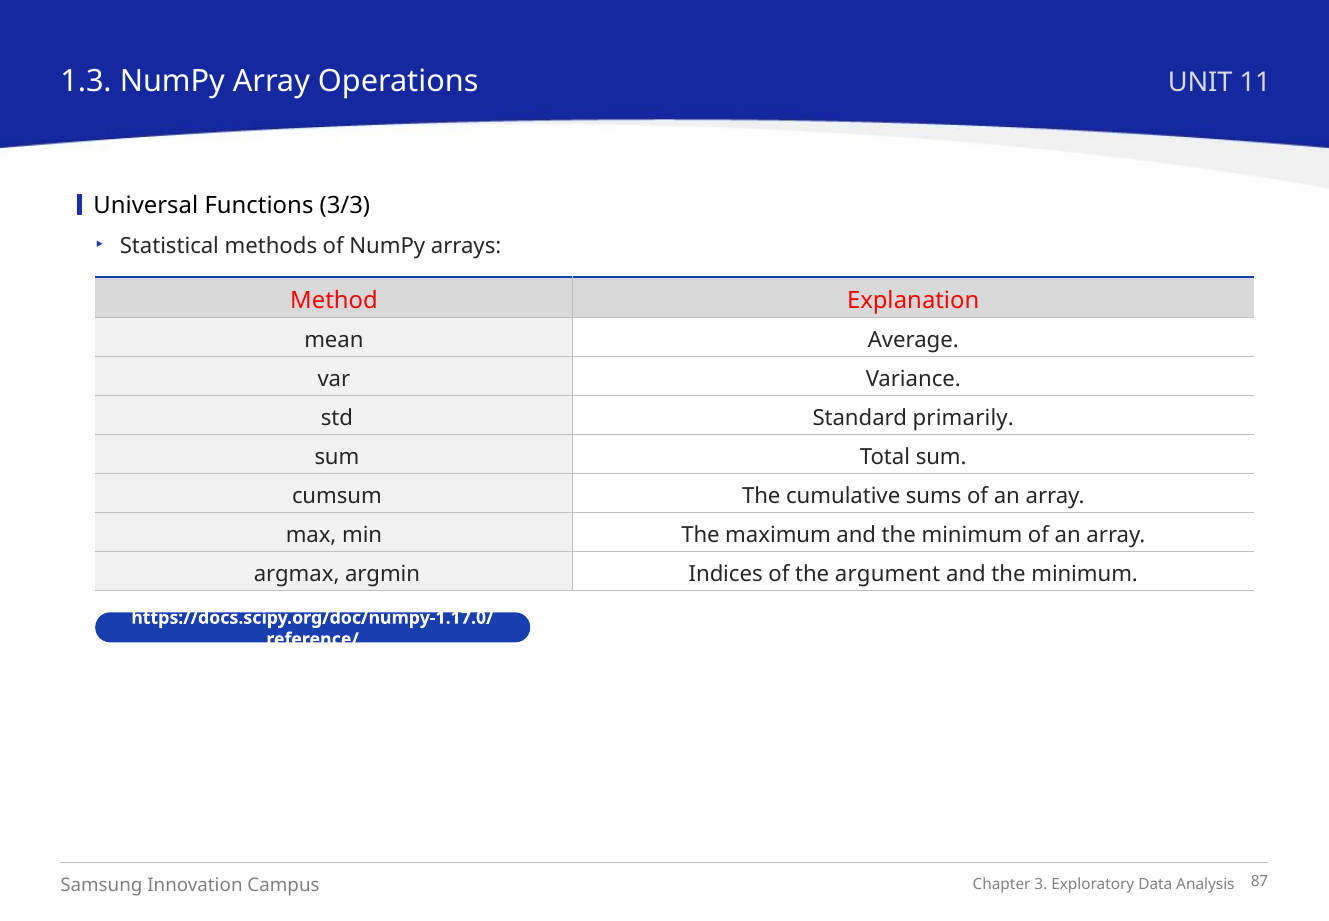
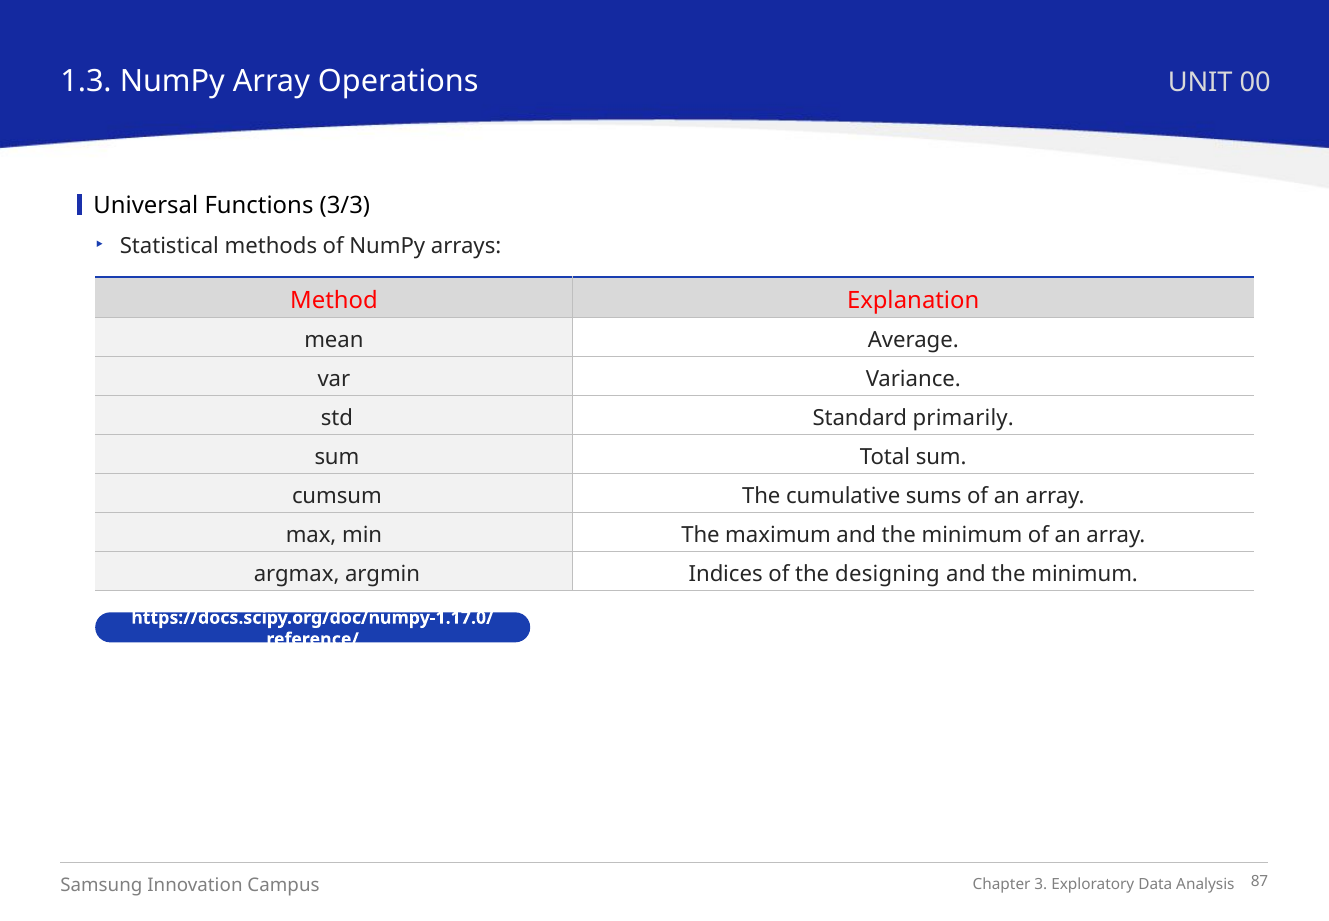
11: 11 -> 00
argument: argument -> designing
